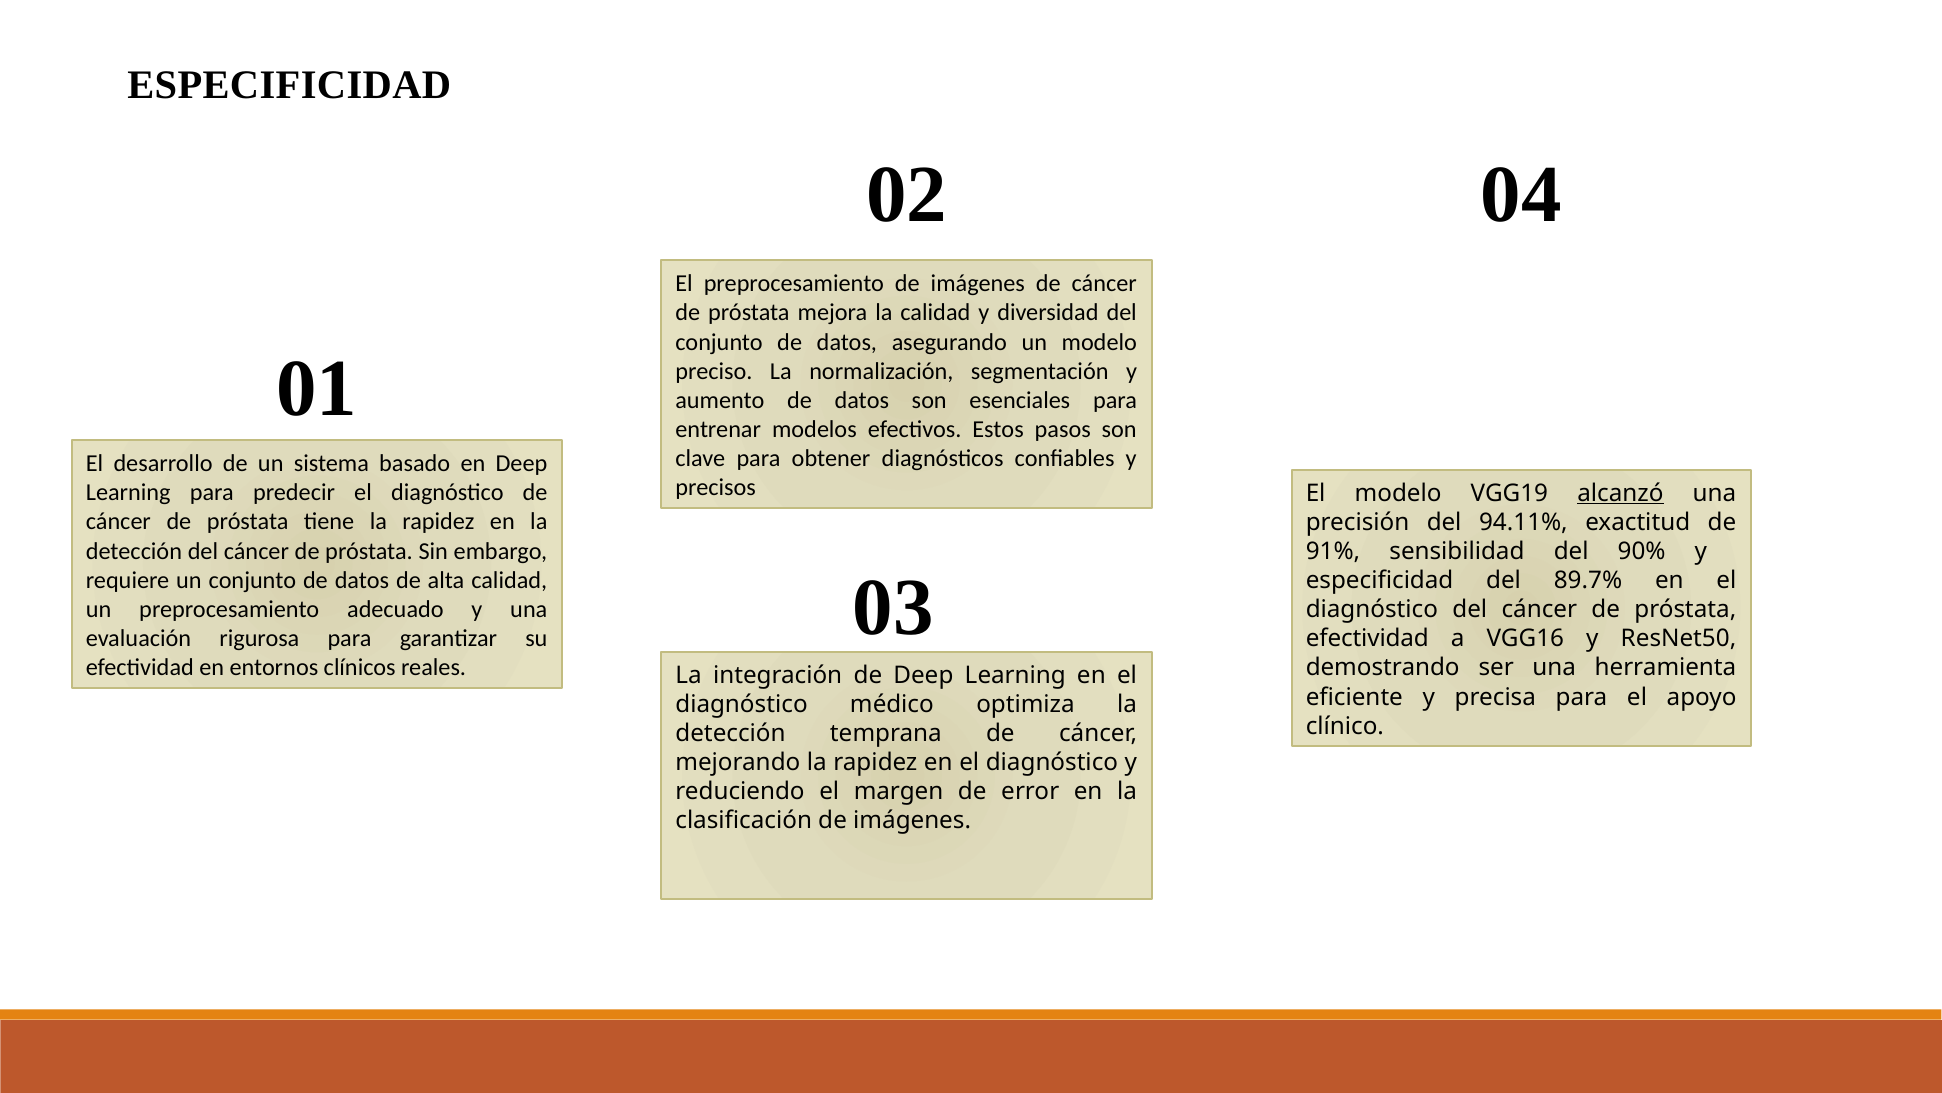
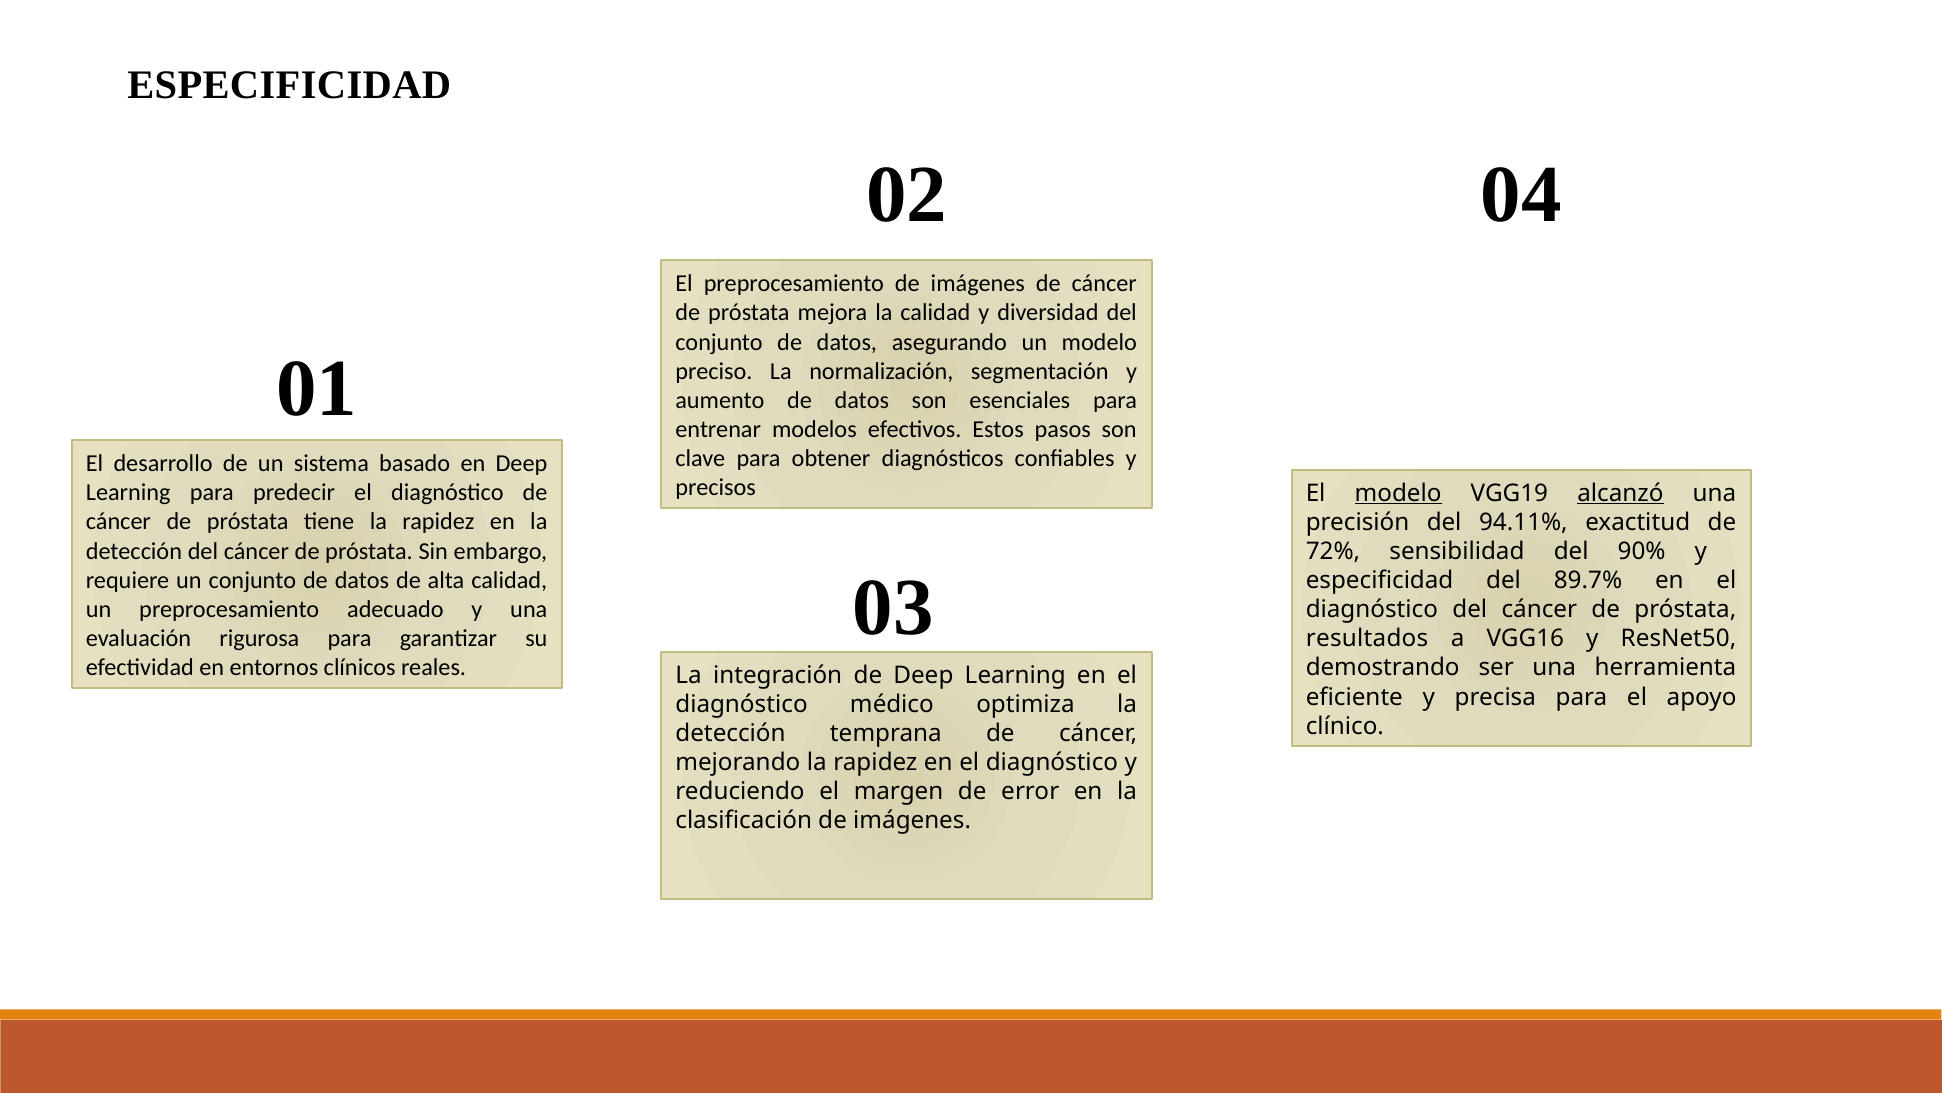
modelo at (1398, 493) underline: none -> present
91%: 91% -> 72%
efectividad at (1367, 638): efectividad -> resultados
